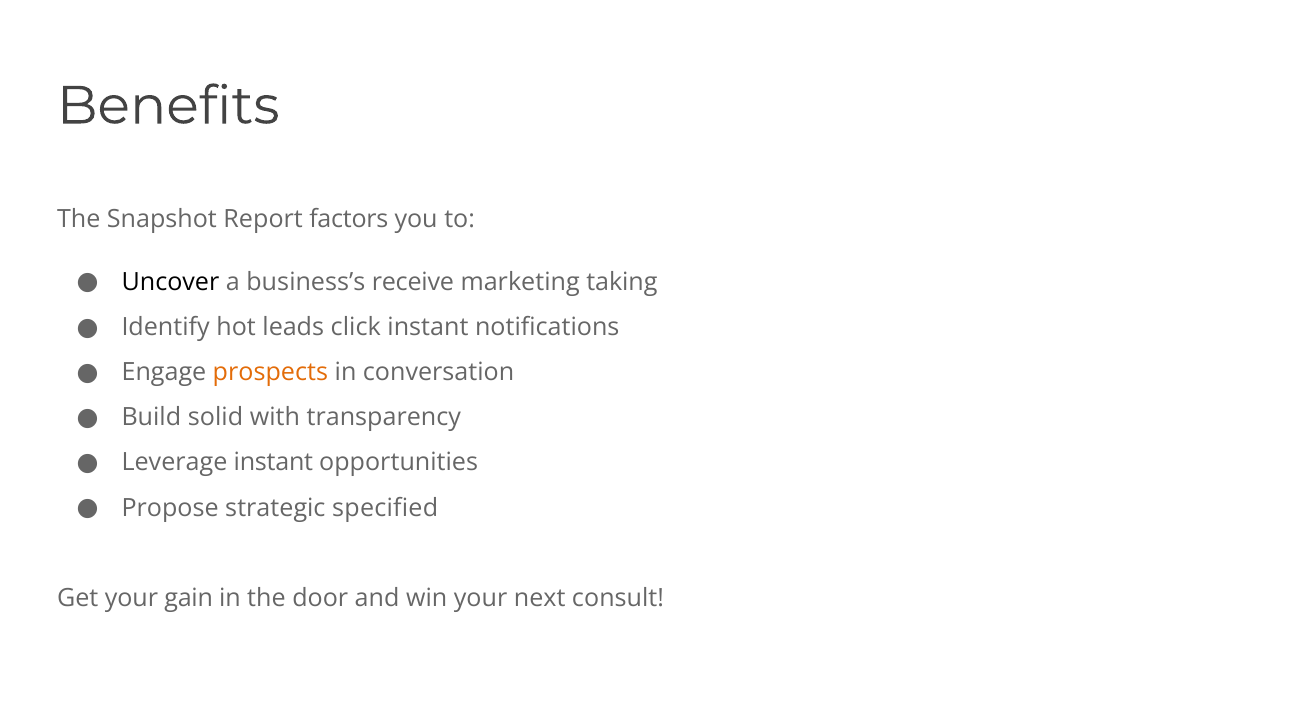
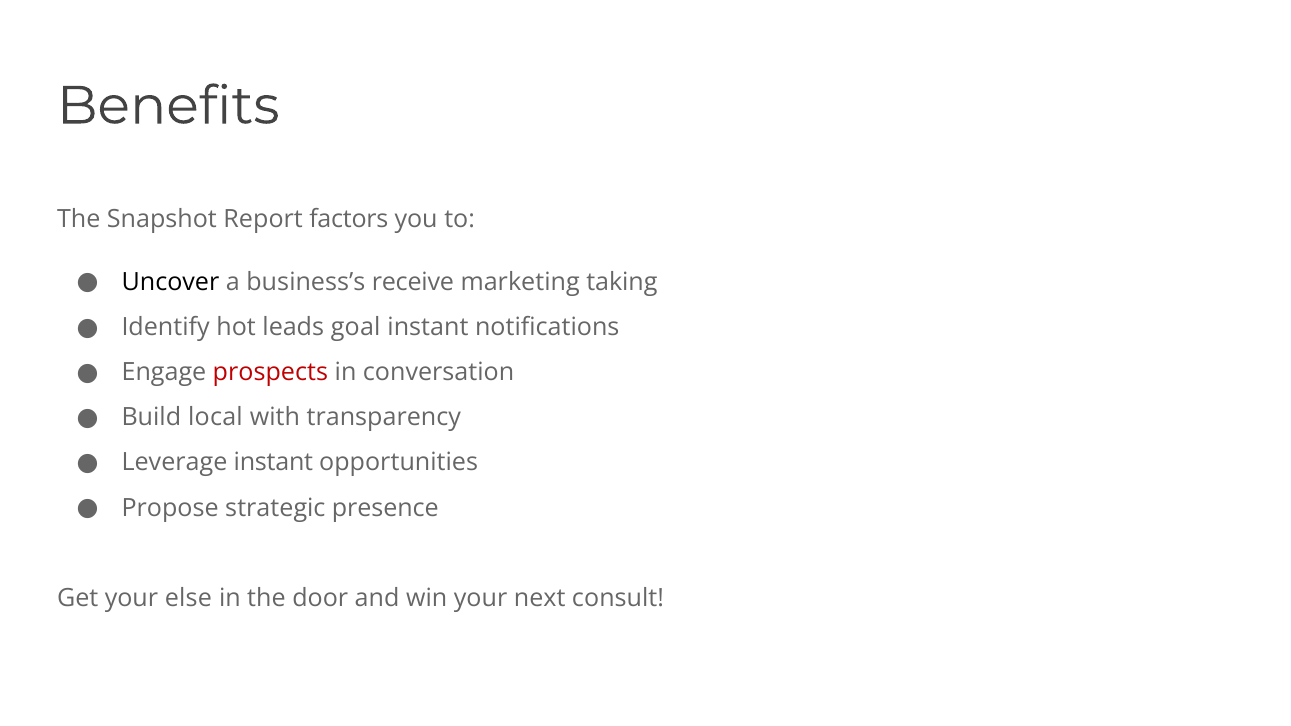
click: click -> goal
prospects colour: orange -> red
solid: solid -> local
specified: specified -> presence
gain: gain -> else
